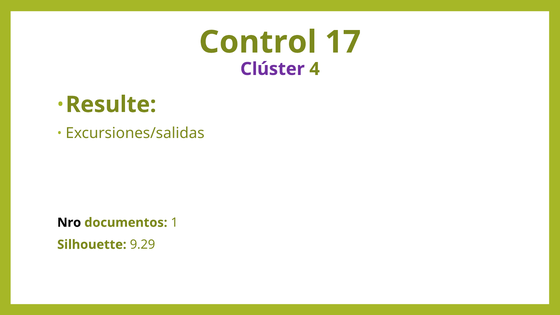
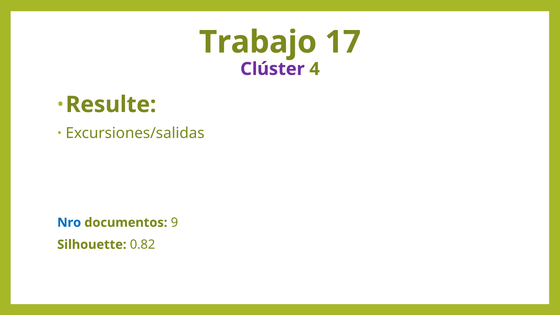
Control: Control -> Trabajo
Nro colour: black -> blue
1: 1 -> 9
9.29: 9.29 -> 0.82
